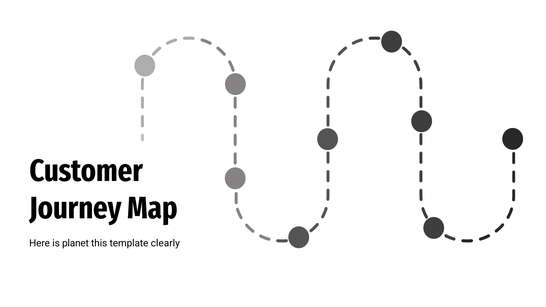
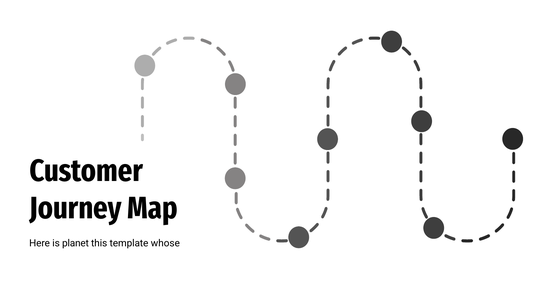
clearly: clearly -> whose
